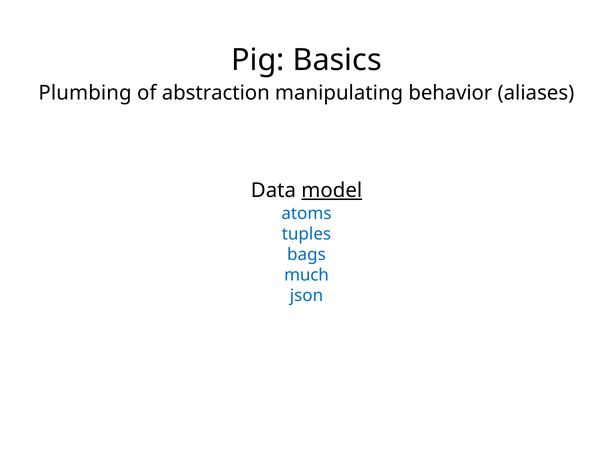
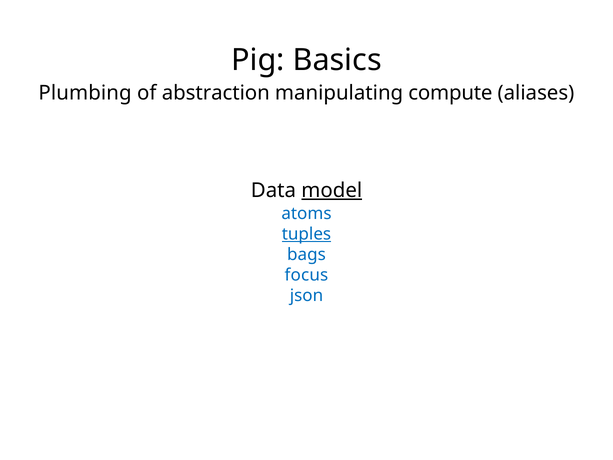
behavior: behavior -> compute
tuples underline: none -> present
much: much -> focus
